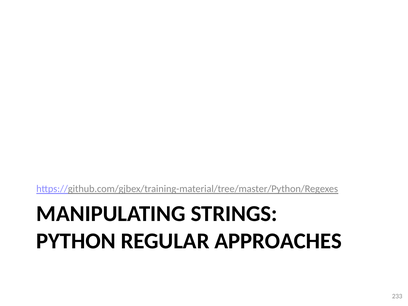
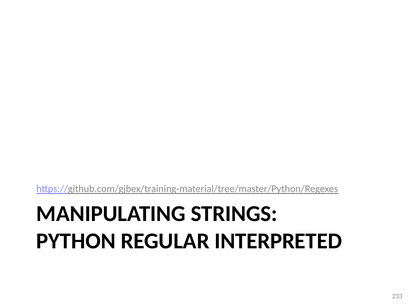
APPROACHES: APPROACHES -> INTERPRETED
